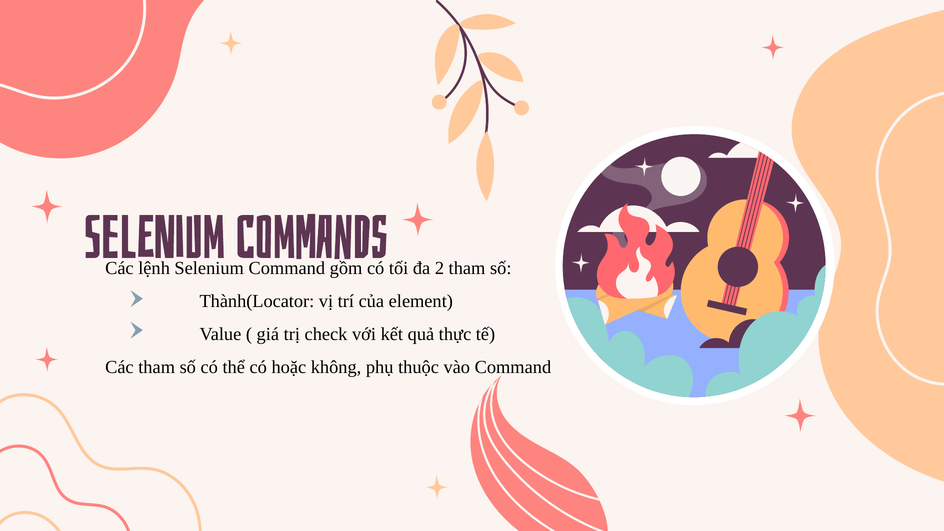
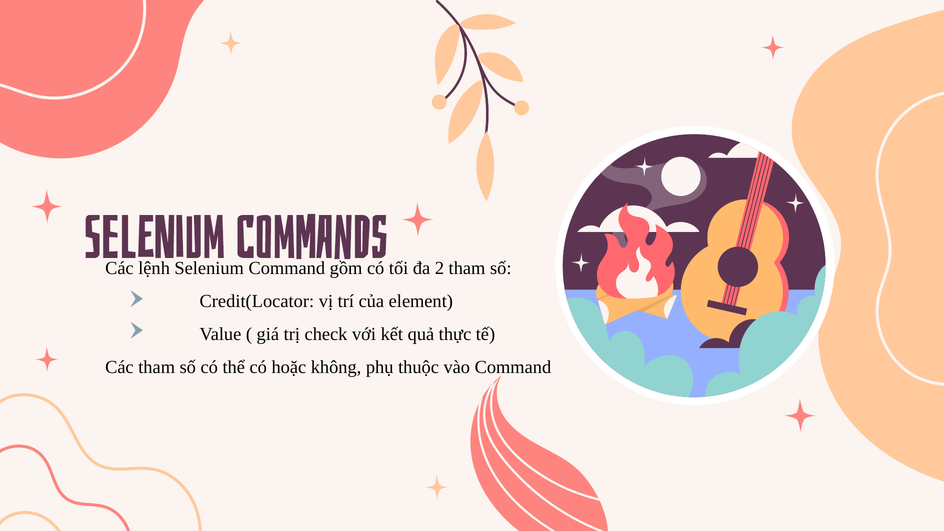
Thành(Locator: Thành(Locator -> Credit(Locator
